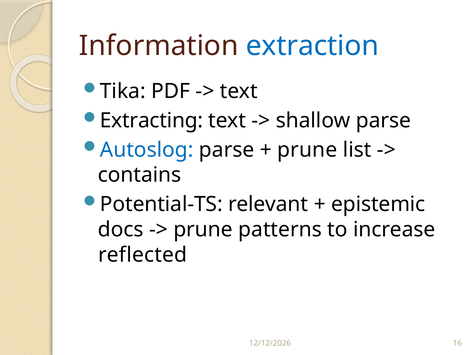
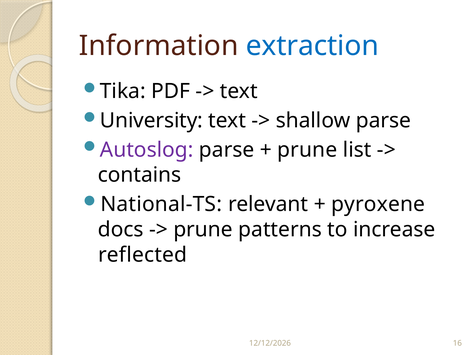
Extracting: Extracting -> University
Autoslog colour: blue -> purple
Potential-TS: Potential-TS -> National-TS
epistemic: epistemic -> pyroxene
